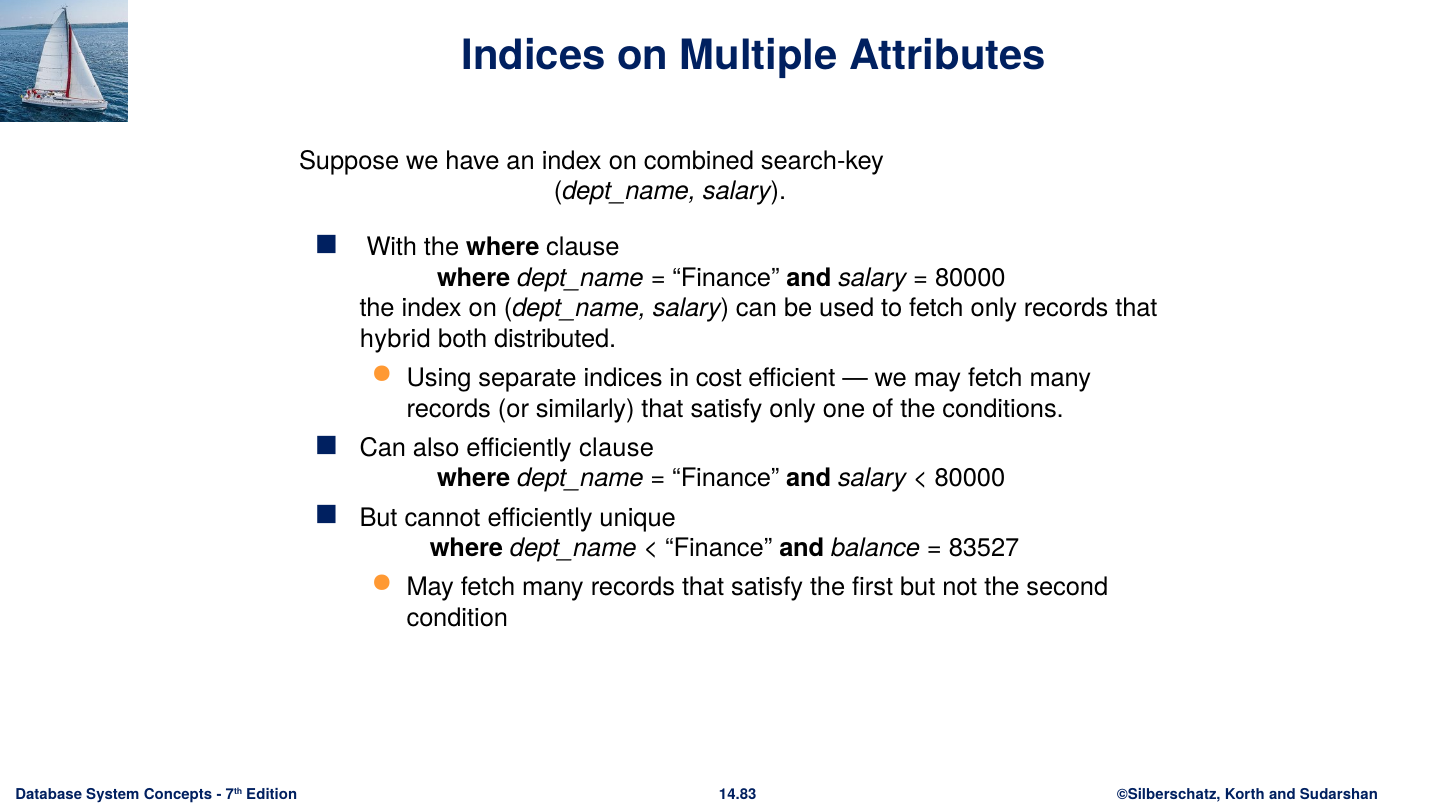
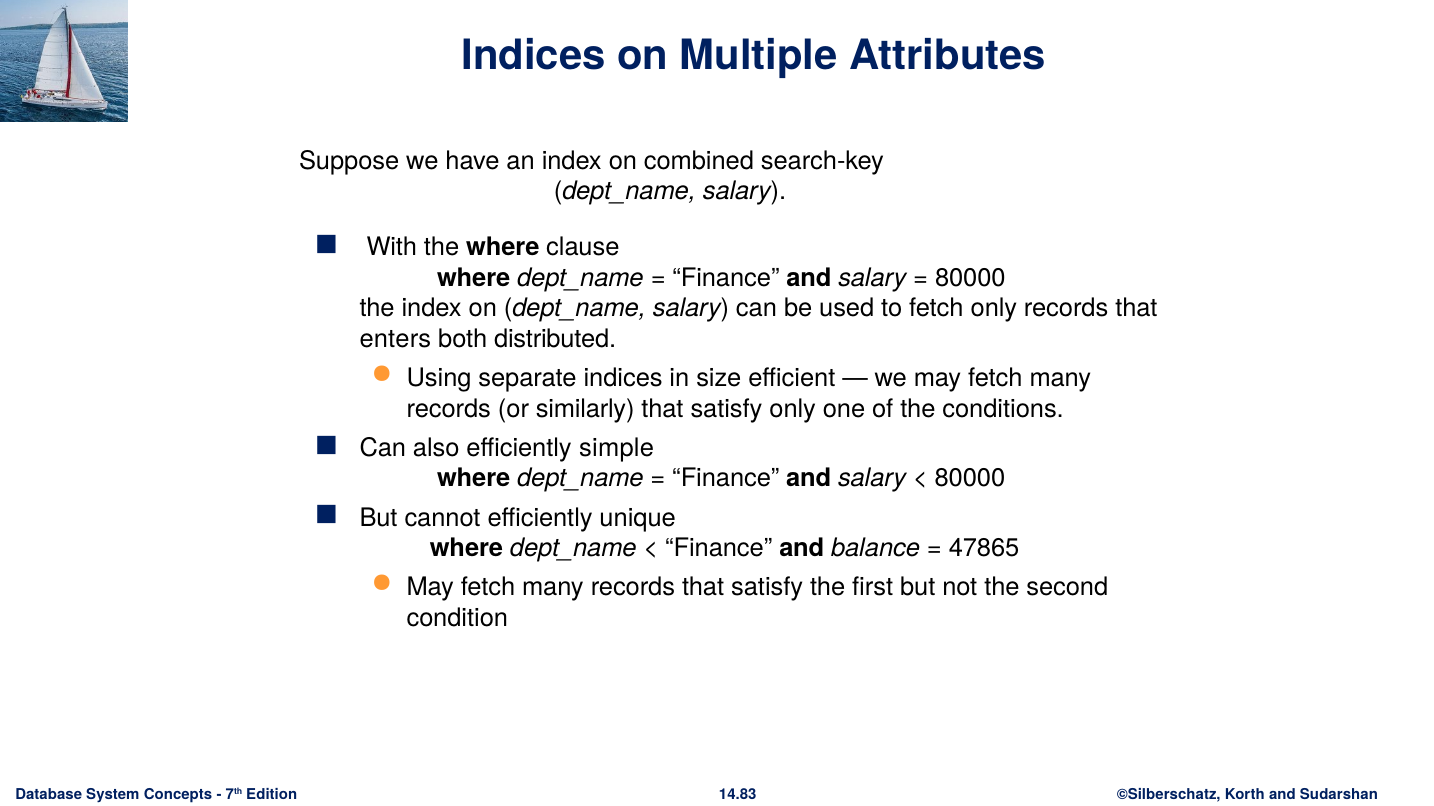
hybrid: hybrid -> enters
cost: cost -> size
efficiently clause: clause -> simple
83527: 83527 -> 47865
